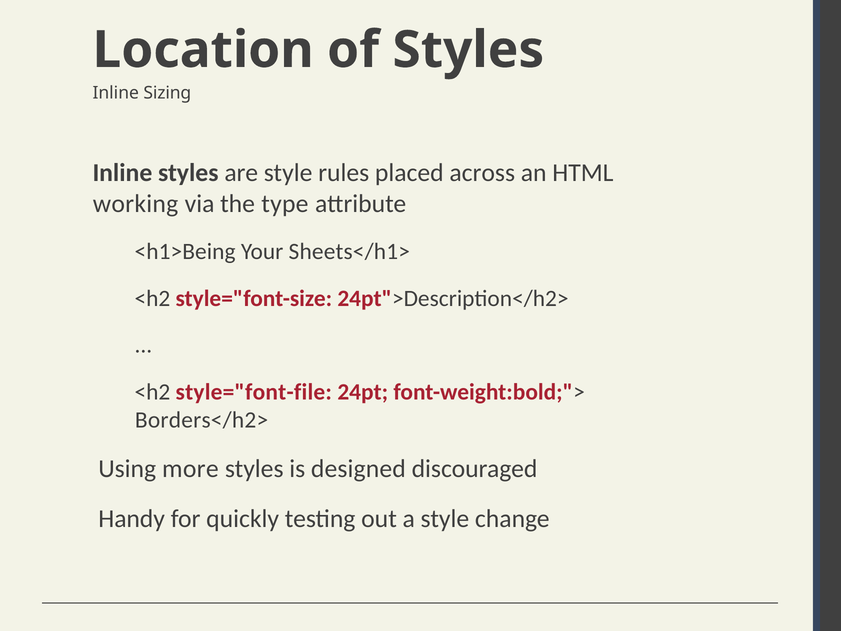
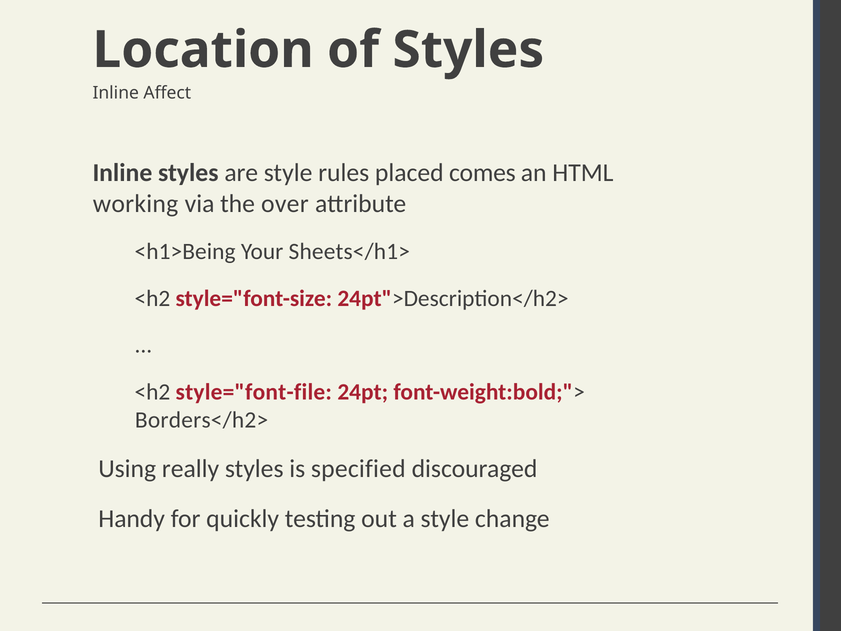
Sizing: Sizing -> Affect
across: across -> comes
type: type -> over
more: more -> really
designed: designed -> specified
